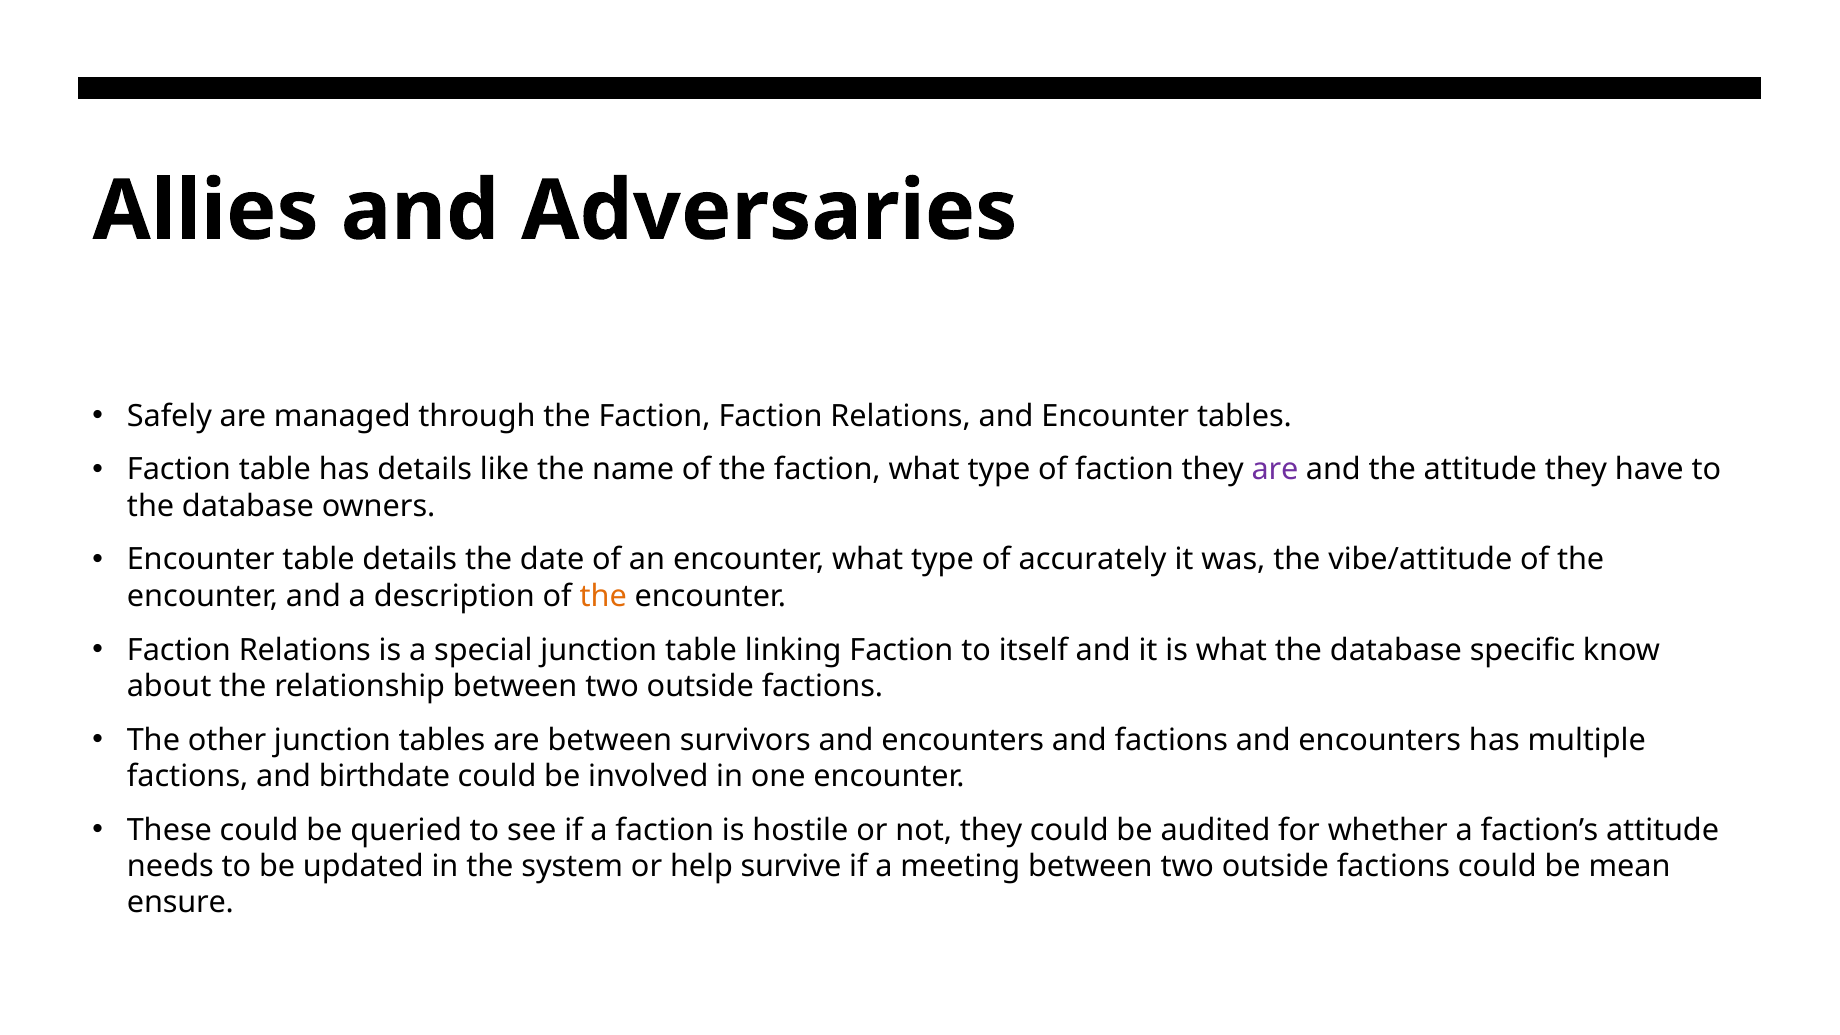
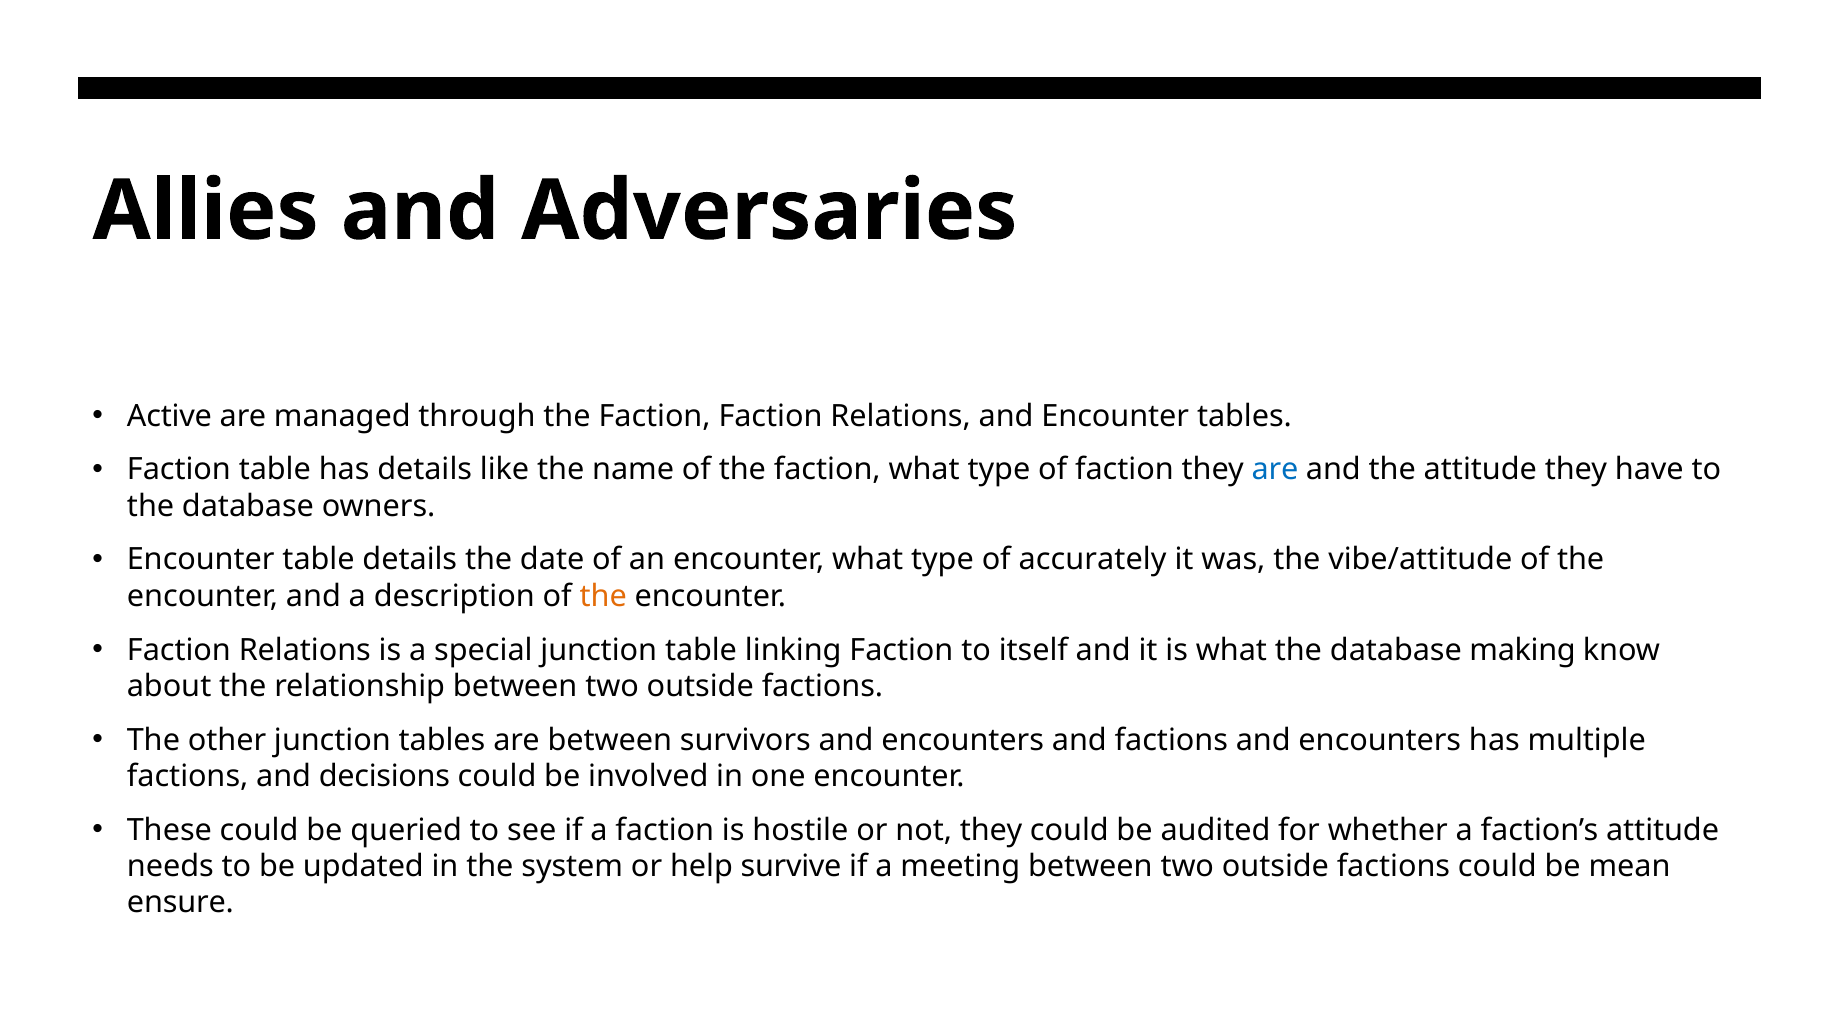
Safely: Safely -> Active
are at (1275, 470) colour: purple -> blue
specific: specific -> making
birthdate: birthdate -> decisions
